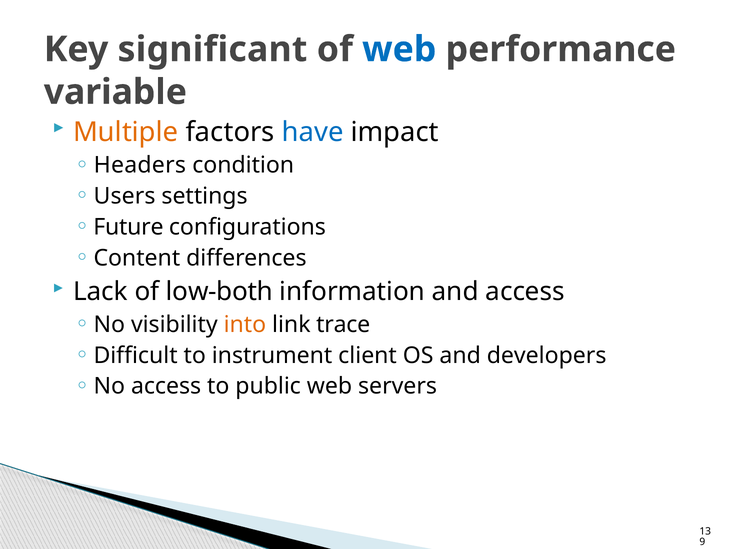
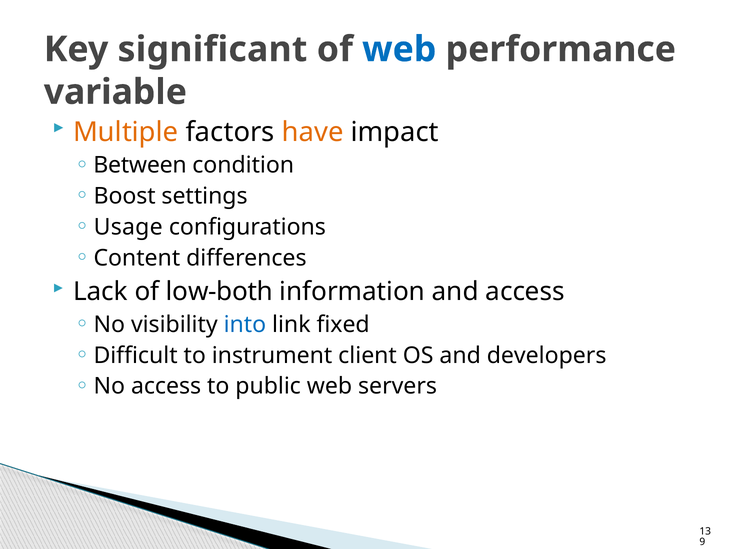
have colour: blue -> orange
Headers: Headers -> Between
Users: Users -> Boost
Future: Future -> Usage
into colour: orange -> blue
trace: trace -> fixed
